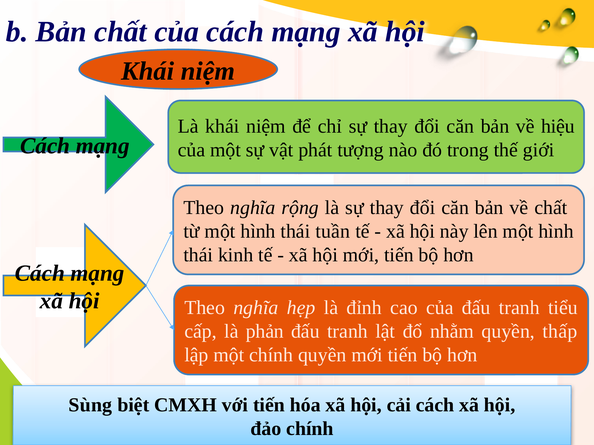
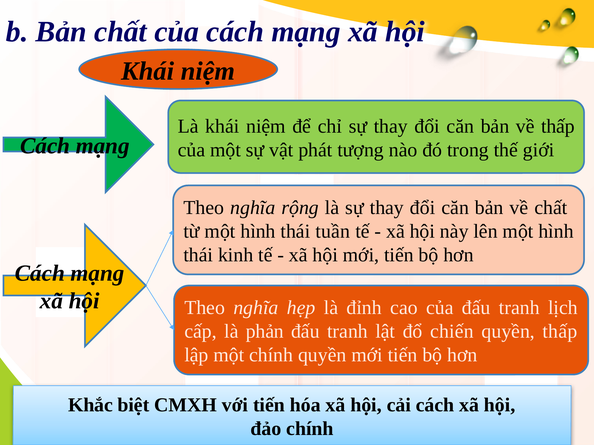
về hiệu: hiệu -> thấp
tiểu: tiểu -> lịch
nhằm: nhằm -> chiến
Sùng: Sùng -> Khắc
